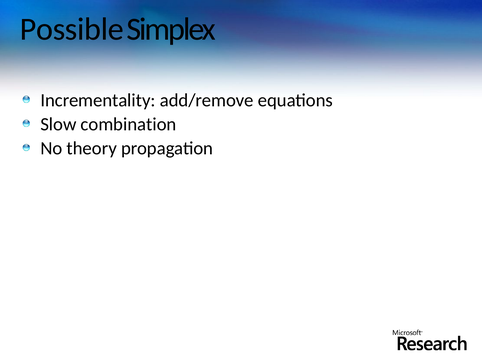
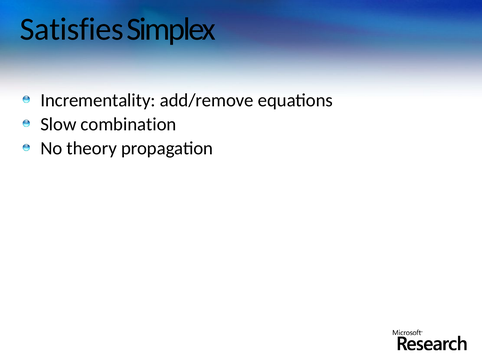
Possible: Possible -> Satisfies
